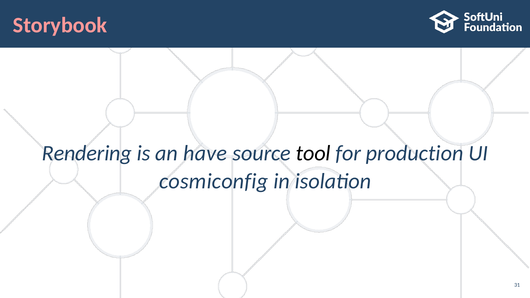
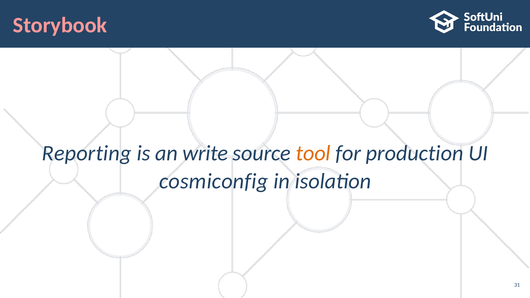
Rendering: Rendering -> Reporting
have: have -> write
tool colour: black -> orange
